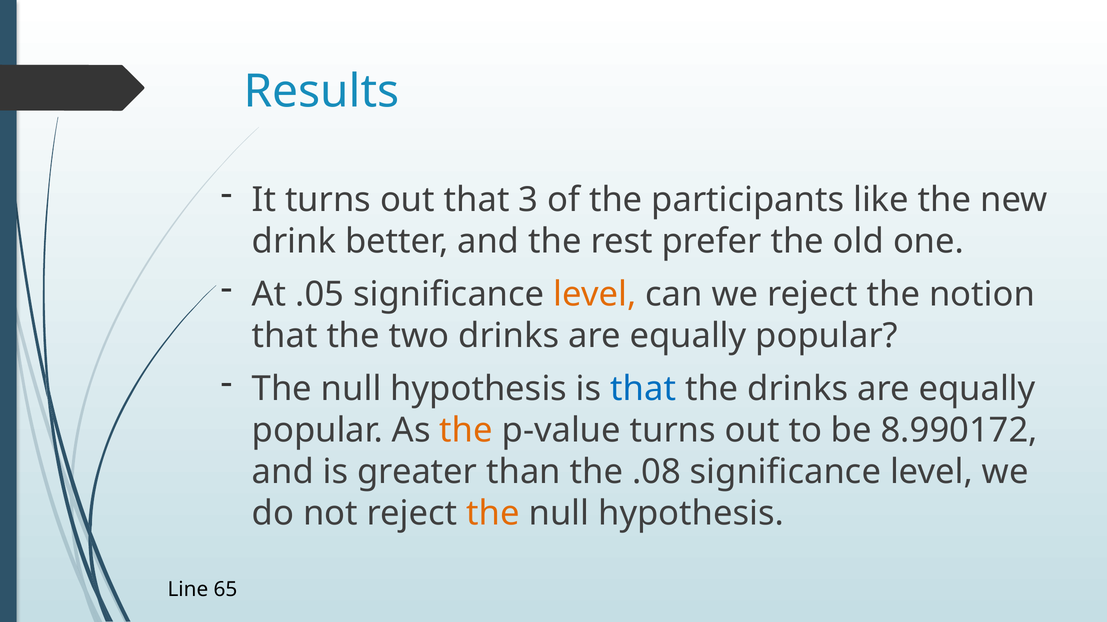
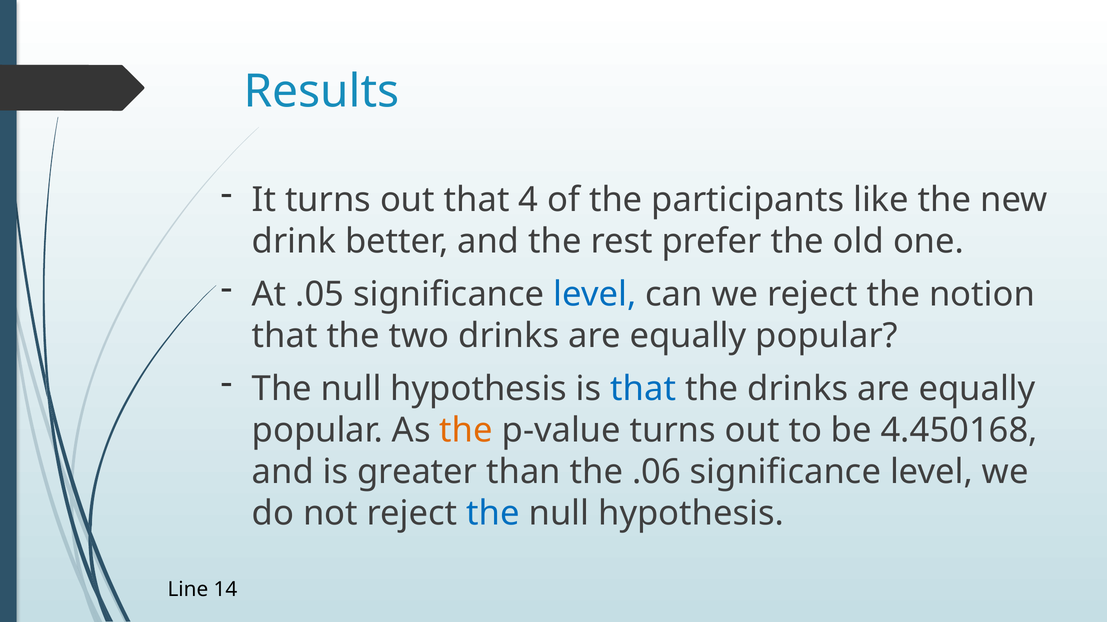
3: 3 -> 4
level at (595, 295) colour: orange -> blue
8.990172: 8.990172 -> 4.450168
.08: .08 -> .06
the at (493, 514) colour: orange -> blue
65: 65 -> 14
